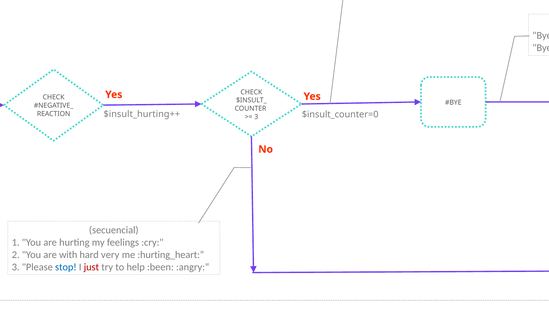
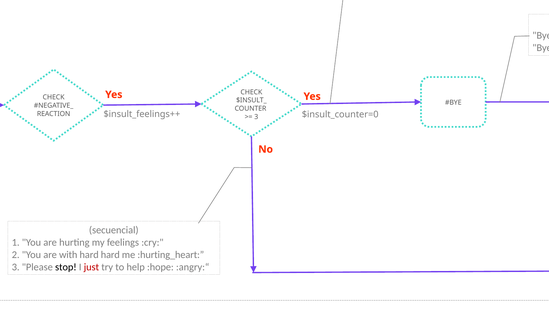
$insult_hurting++: $insult_hurting++ -> $insult_feelings++
hard very: very -> hard
stop colour: blue -> black
:been: :been -> :hope
